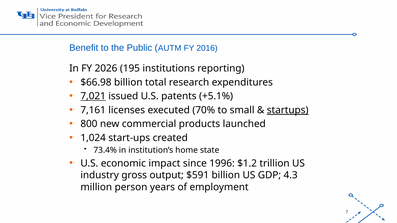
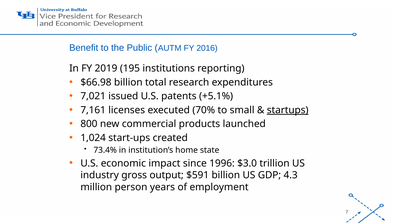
2026: 2026 -> 2019
7,021 underline: present -> none
$1.2: $1.2 -> $3.0
